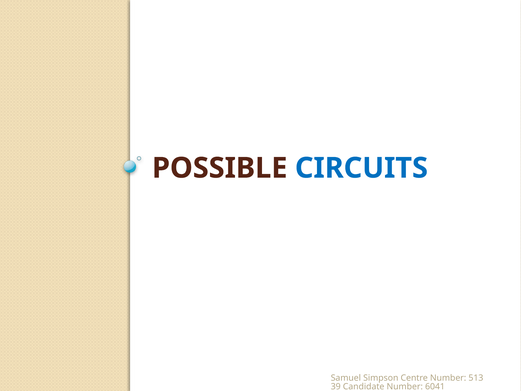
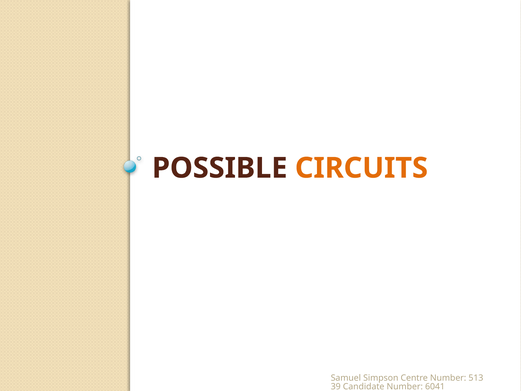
CIRCUITS colour: blue -> orange
